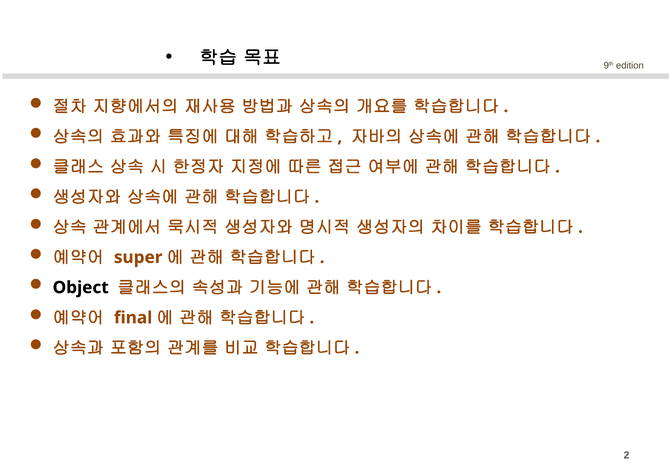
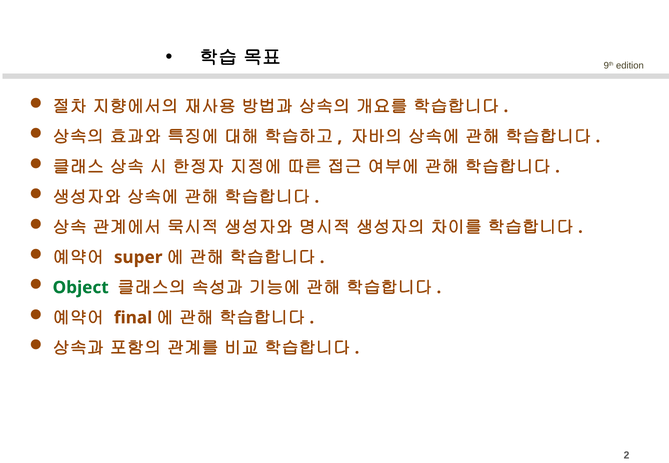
Object colour: black -> green
